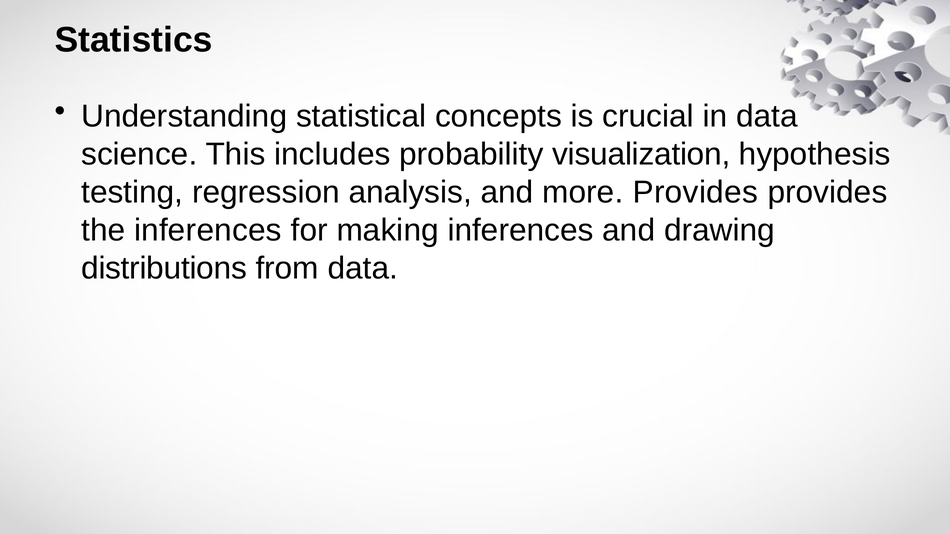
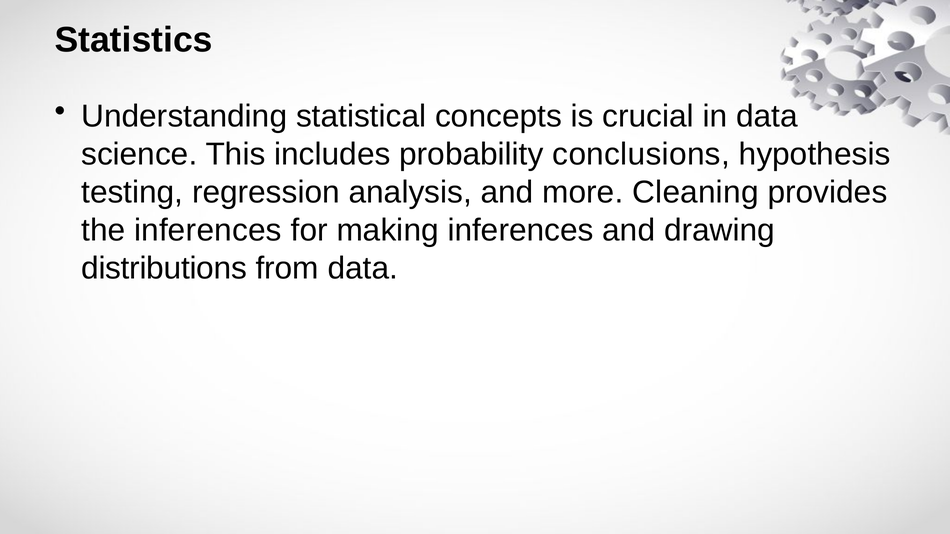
visualization: visualization -> conclusions
more Provides: Provides -> Cleaning
